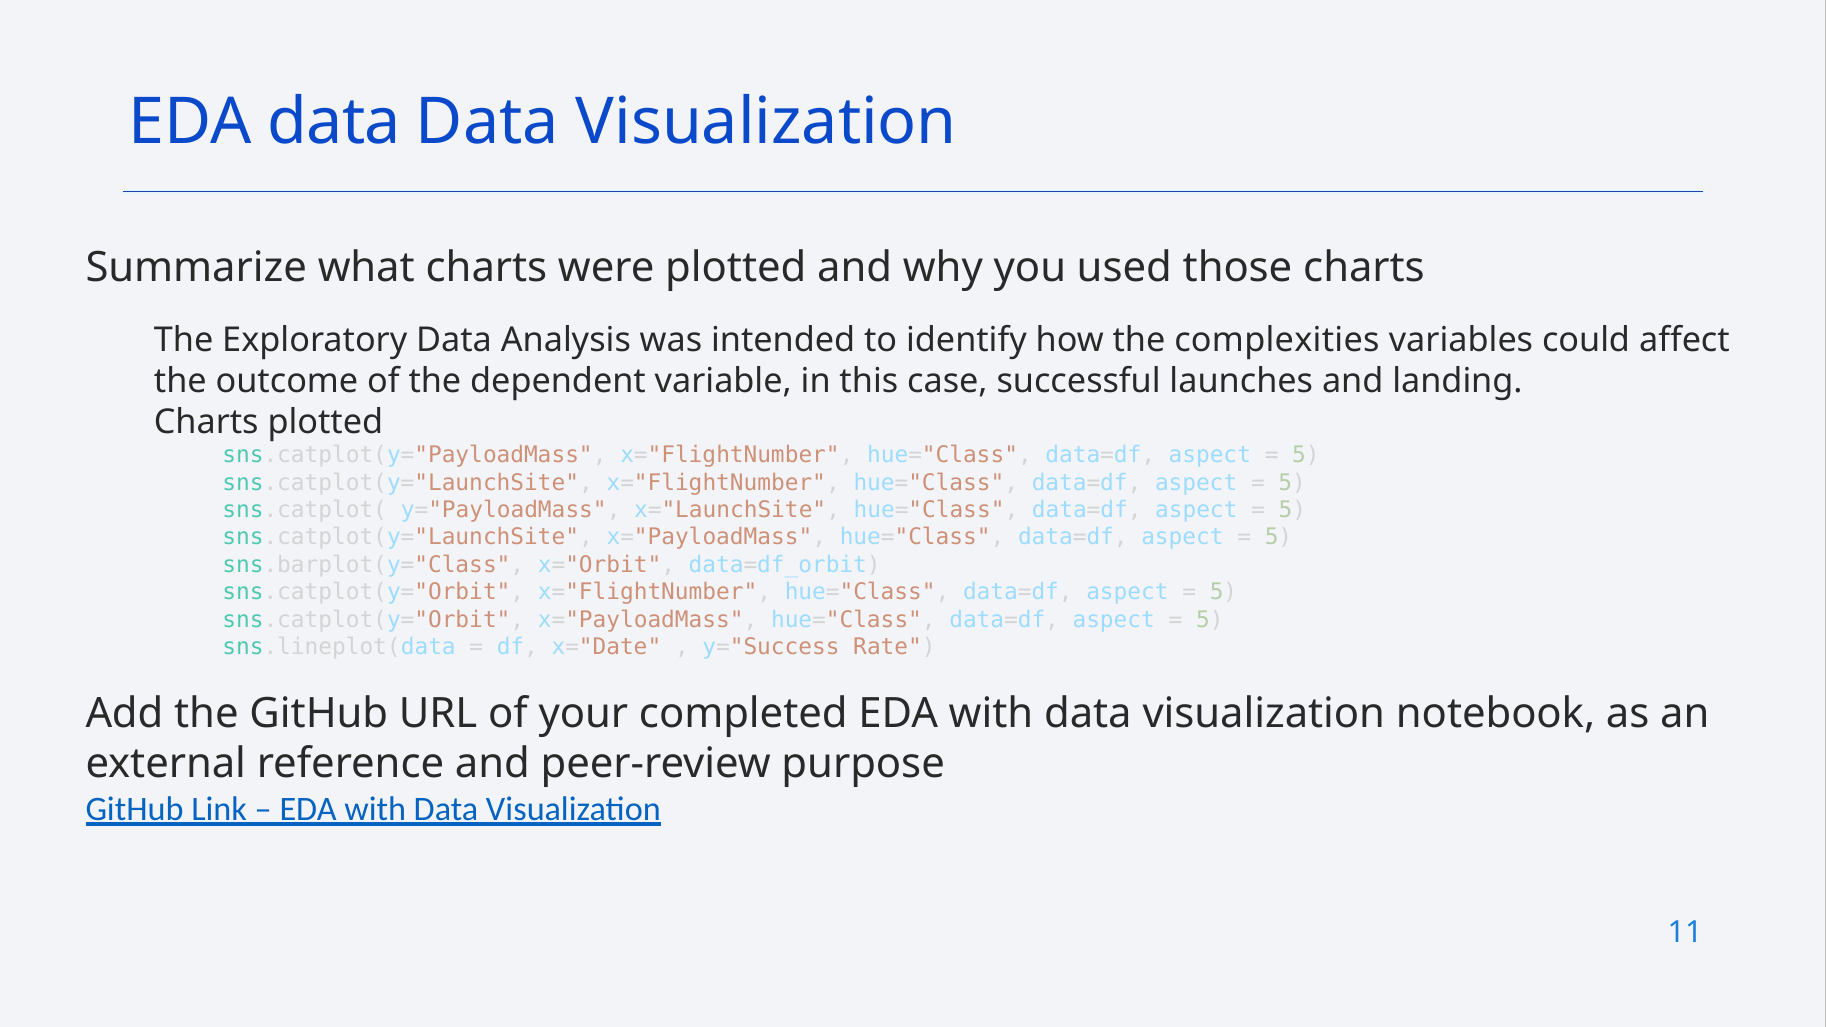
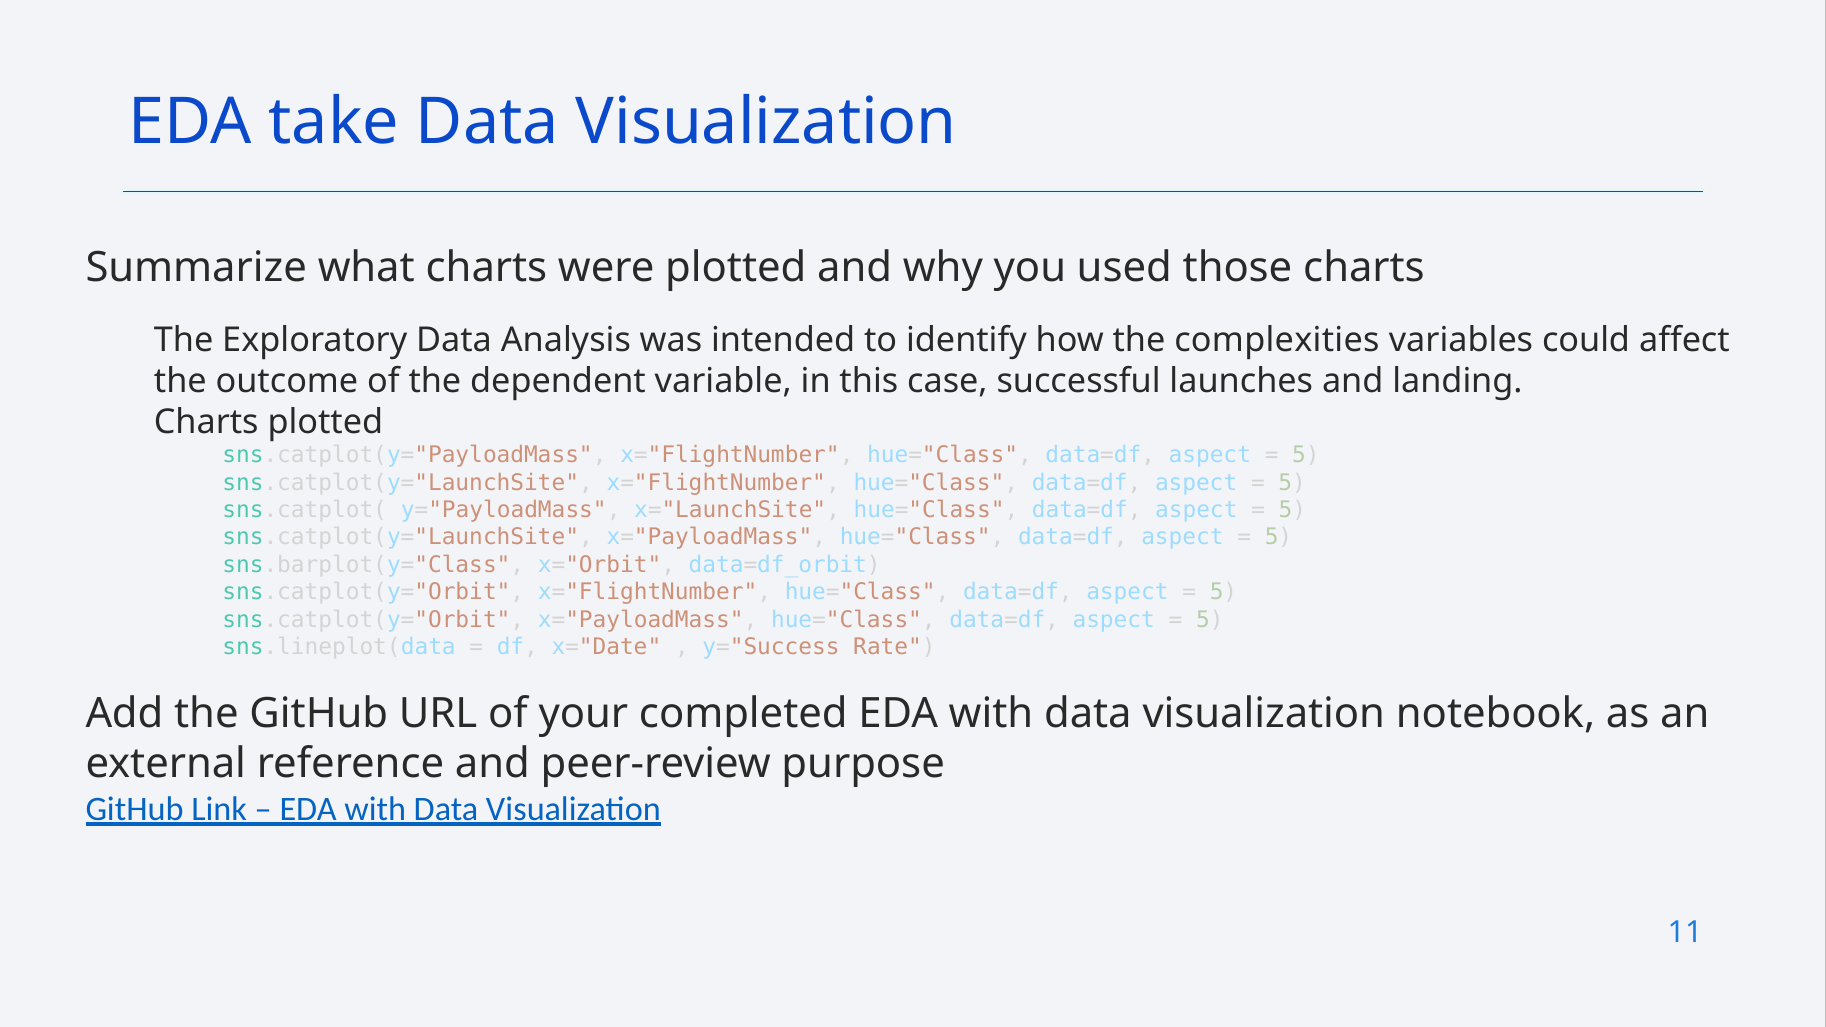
EDA data: data -> take
